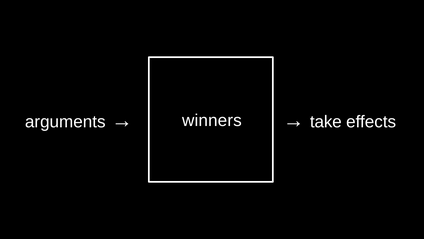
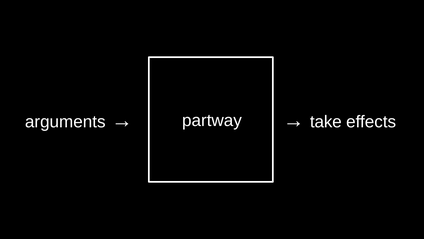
winners: winners -> partway
